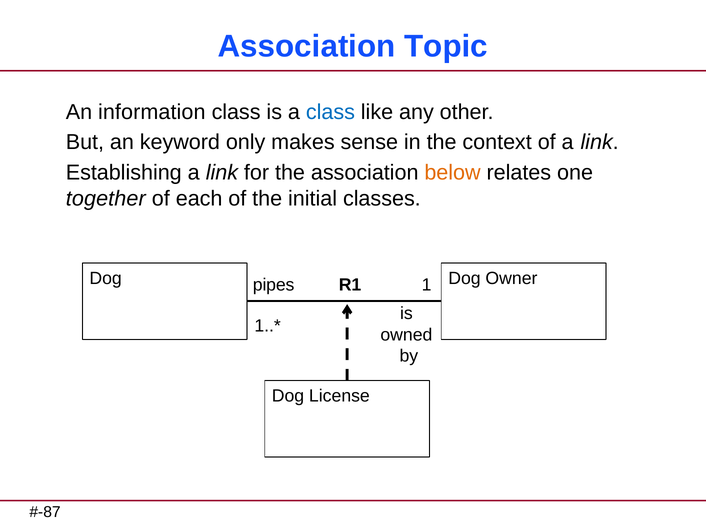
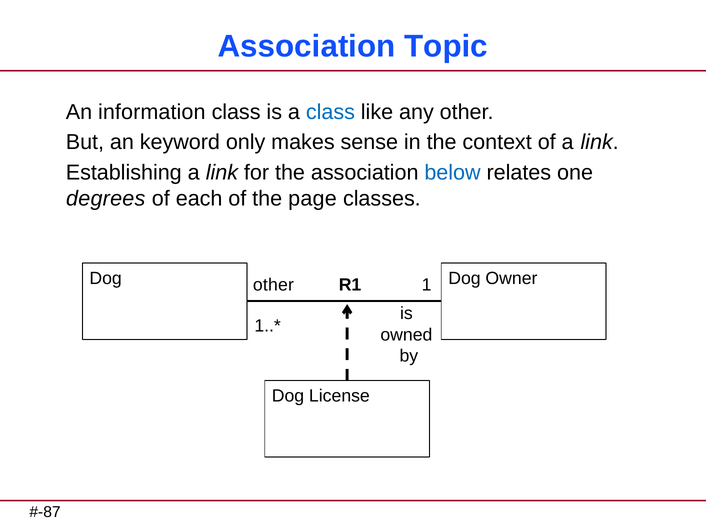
below colour: orange -> blue
together: together -> degrees
initial: initial -> page
pipes at (274, 284): pipes -> other
